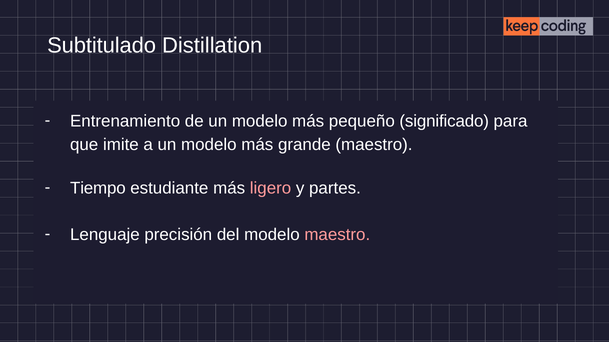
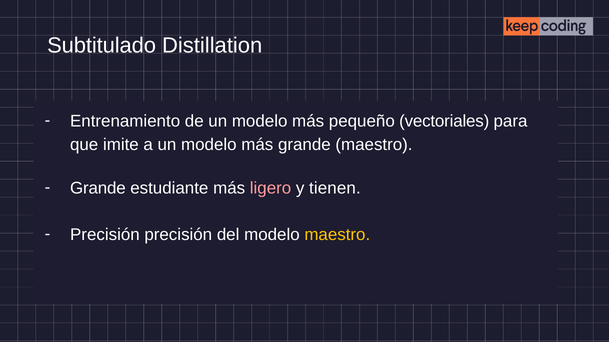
significado: significado -> vectoriales
Tiempo at (98, 188): Tiempo -> Grande
partes: partes -> tienen
Lenguaje at (105, 235): Lenguaje -> Precisión
maestro at (337, 235) colour: pink -> yellow
